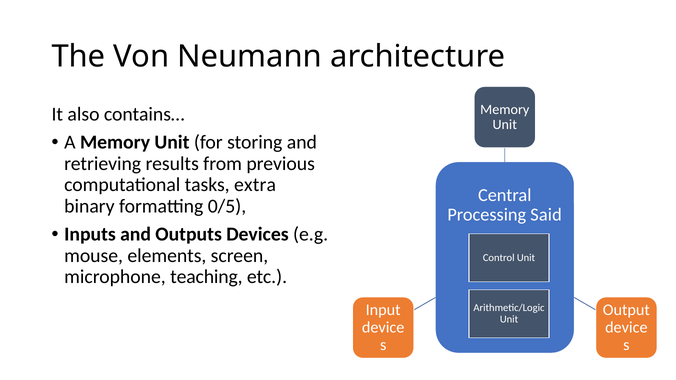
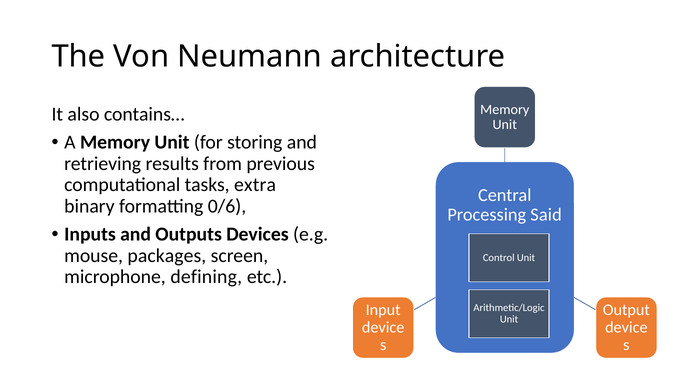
0/5: 0/5 -> 0/6
elements: elements -> packages
teaching: teaching -> defining
